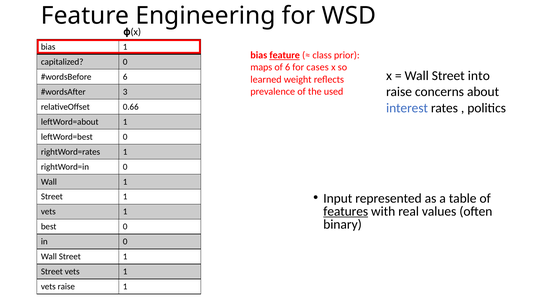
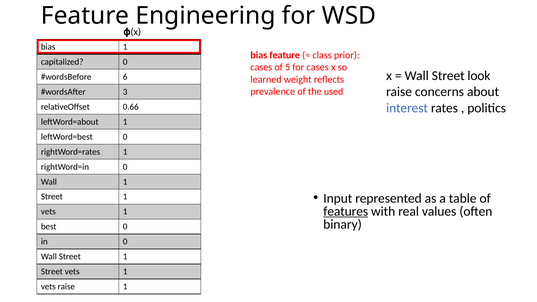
feature at (285, 55) underline: present -> none
maps at (261, 67): maps -> cases
of 6: 6 -> 5
into: into -> look
